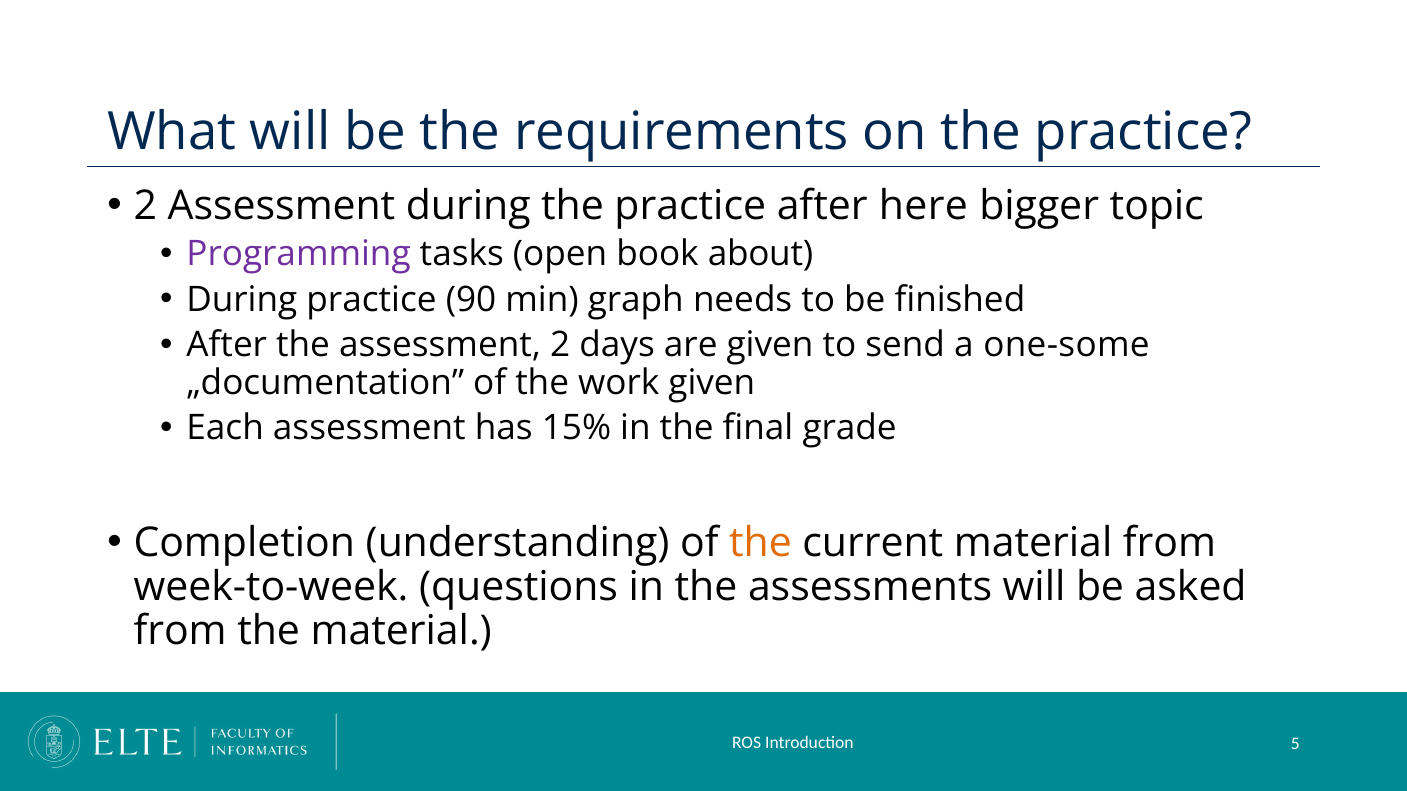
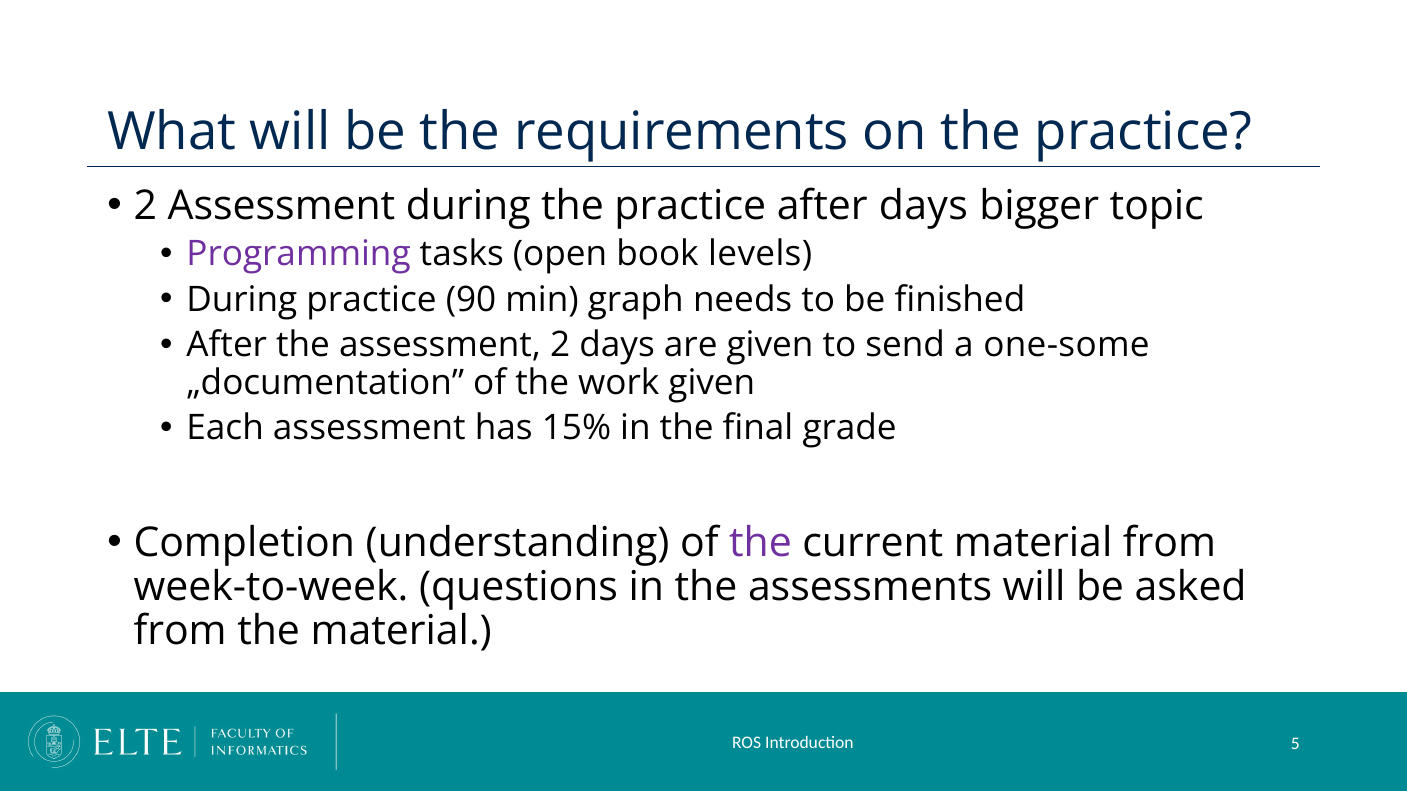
after here: here -> days
about: about -> levels
the at (760, 543) colour: orange -> purple
